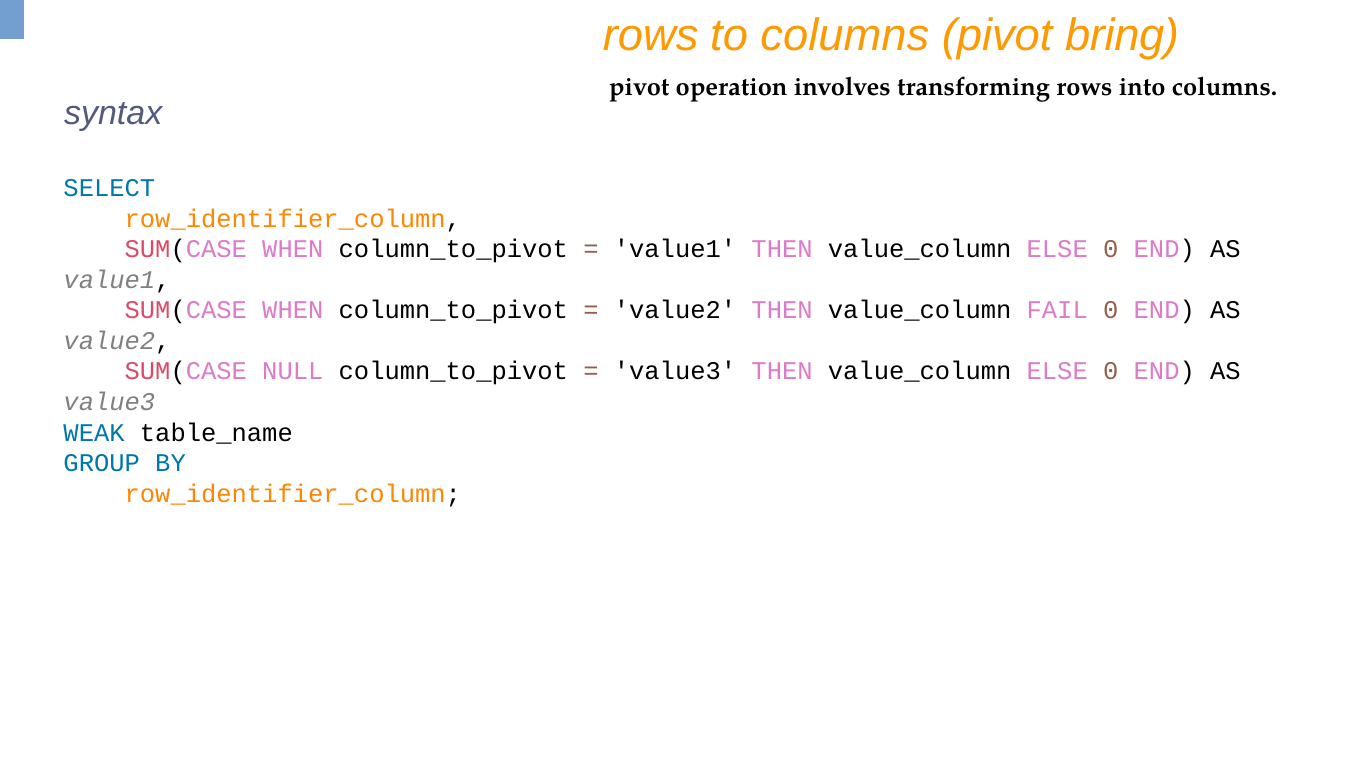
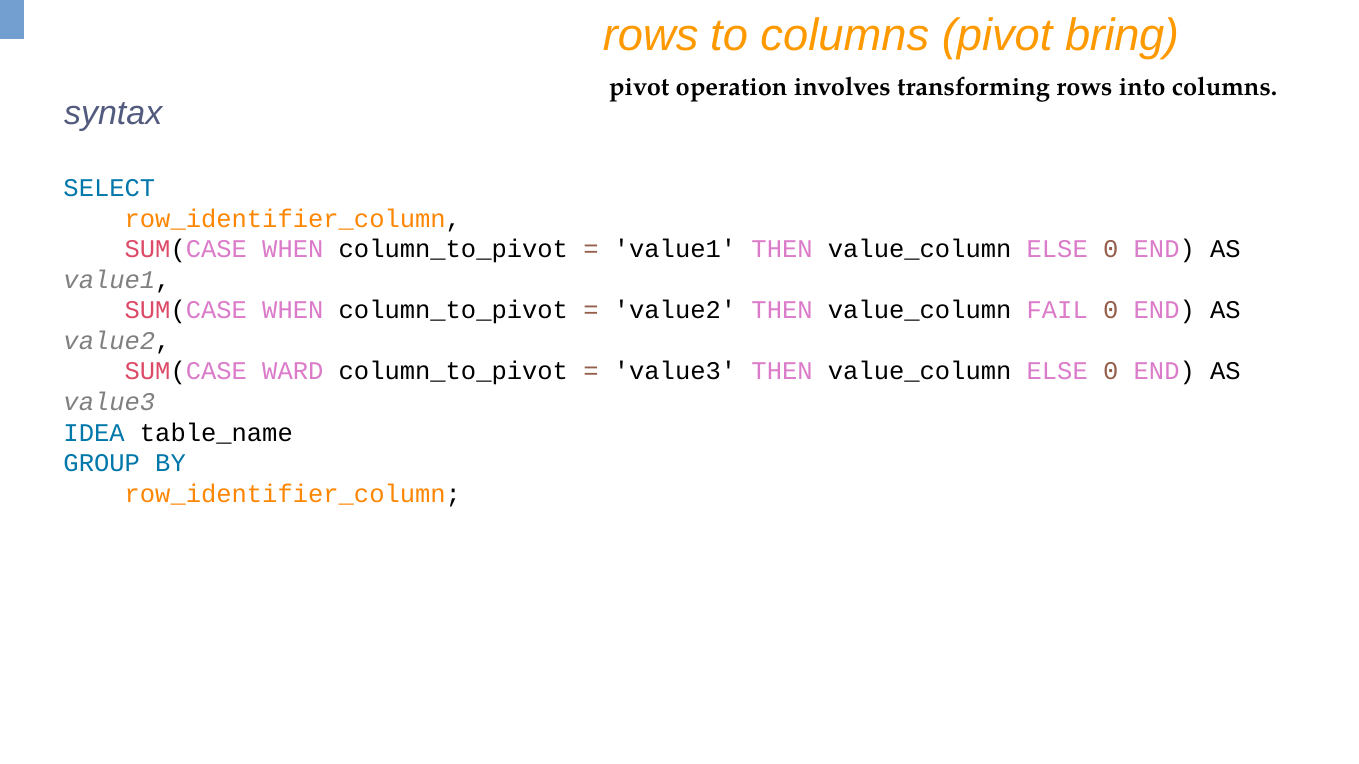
NULL: NULL -> WARD
WEAK: WEAK -> IDEA
